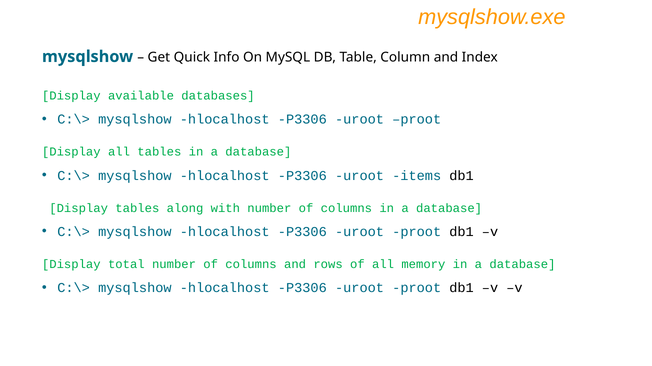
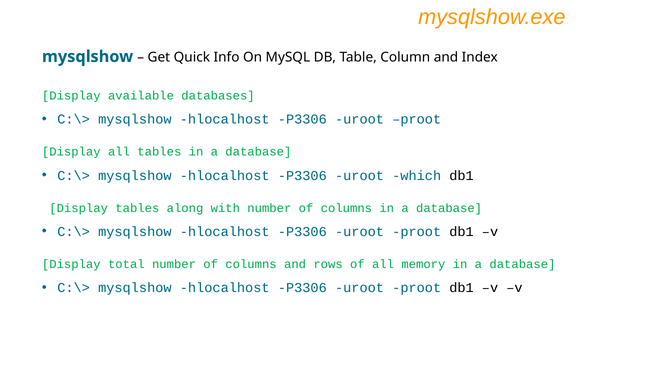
items: items -> which
